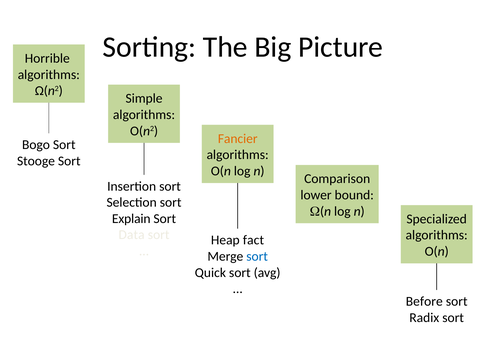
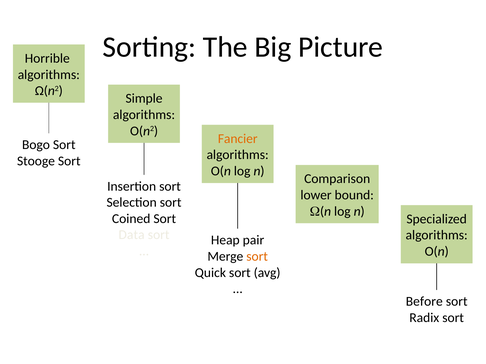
Explain: Explain -> Coined
fact: fact -> pair
sort at (257, 257) colour: blue -> orange
